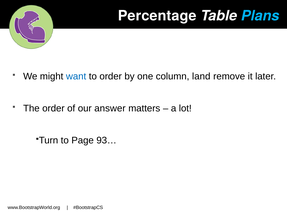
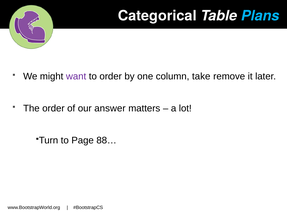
Percentage: Percentage -> Categorical
want colour: blue -> purple
land: land -> take
93…: 93… -> 88…
